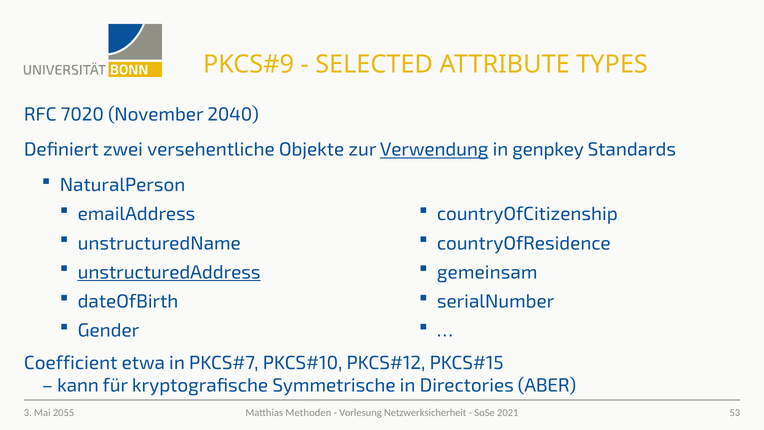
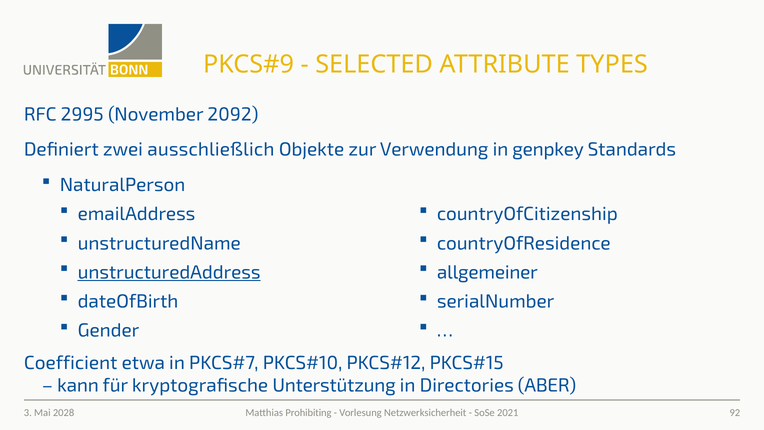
7020: 7020 -> 2995
2040: 2040 -> 2092
versehentliche: versehentliche -> ausschließlich
Verwendung underline: present -> none
gemeinsam: gemeinsam -> allgemeiner
Symmetrische: Symmetrische -> Unterstützung
Methoden: Methoden -> Prohibiting
53: 53 -> 92
2055: 2055 -> 2028
